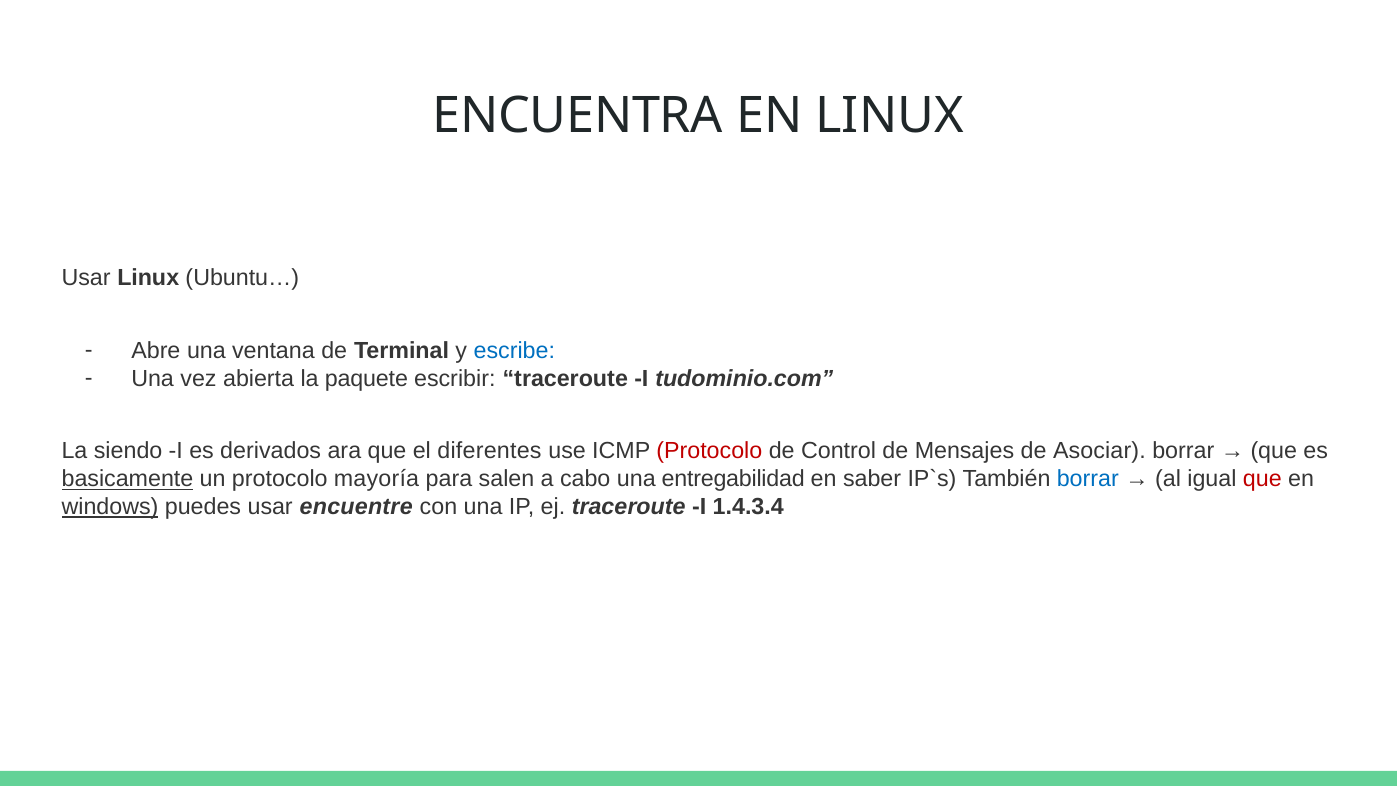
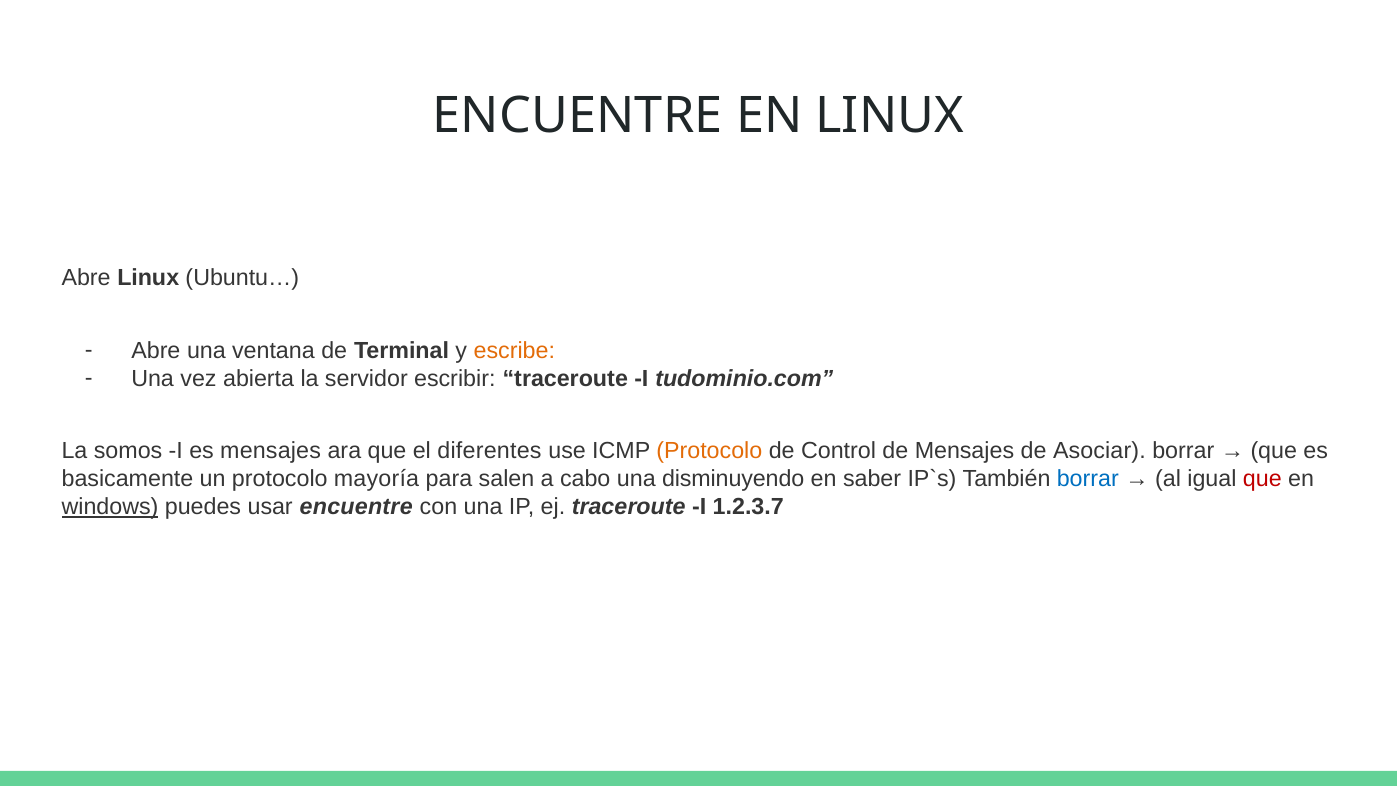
ENCUENTRA at (578, 116): ENCUENTRA -> ENCUENTRE
Usar at (86, 278): Usar -> Abre
escribe colour: blue -> orange
paquete: paquete -> servidor
siendo: siendo -> somos
es derivados: derivados -> mensajes
Protocolo at (709, 451) colour: red -> orange
basicamente underline: present -> none
entregabilidad: entregabilidad -> disminuyendo
1.4.3.4: 1.4.3.4 -> 1.2.3.7
